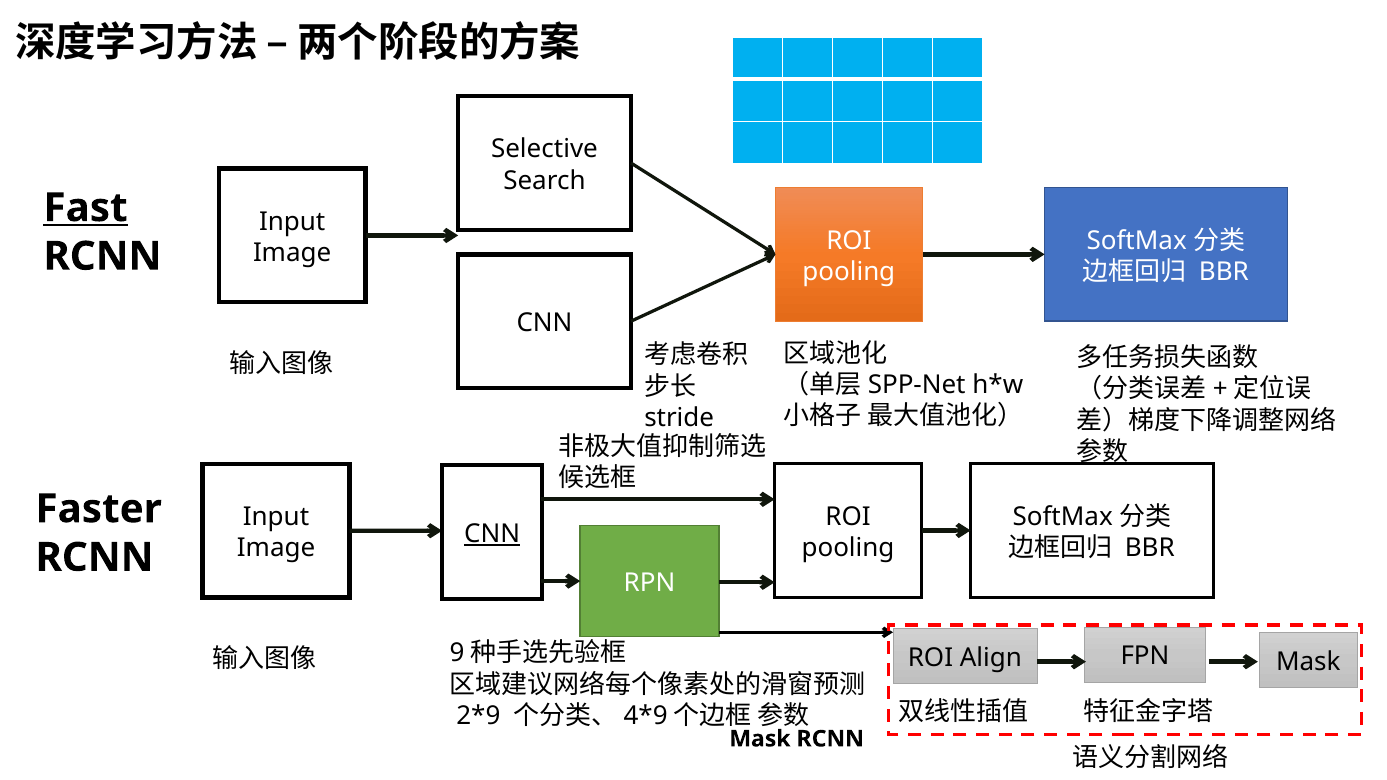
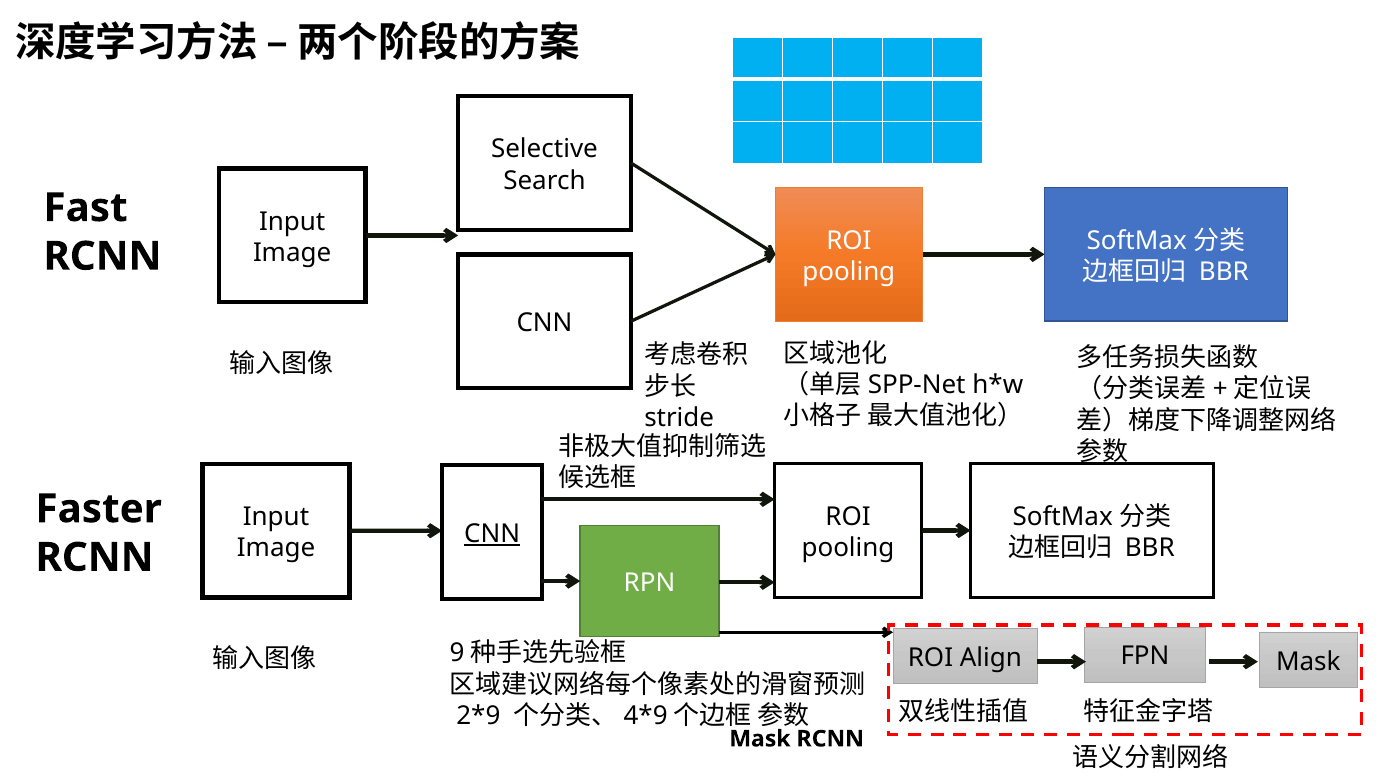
Fast underline: present -> none
